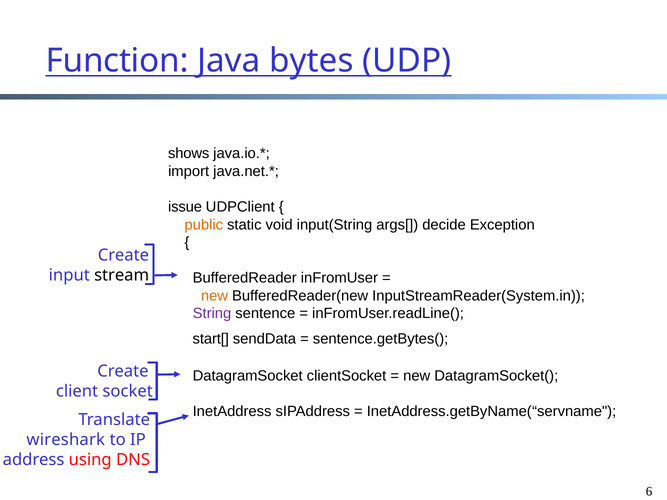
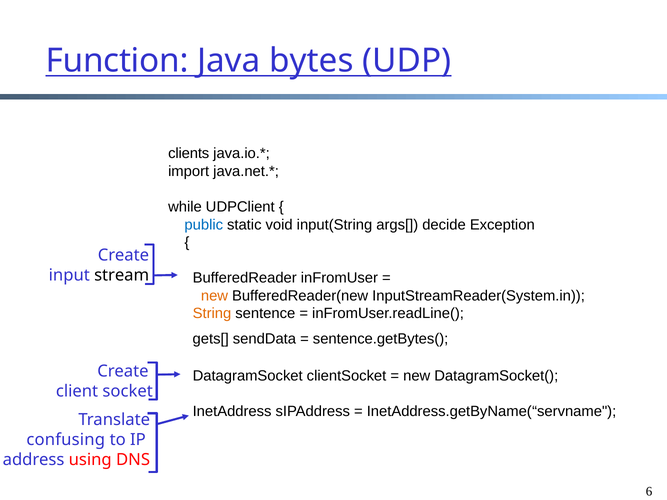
shows: shows -> clients
issue: issue -> while
public colour: orange -> blue
String colour: purple -> orange
start[: start[ -> gets[
wireshark: wireshark -> confusing
